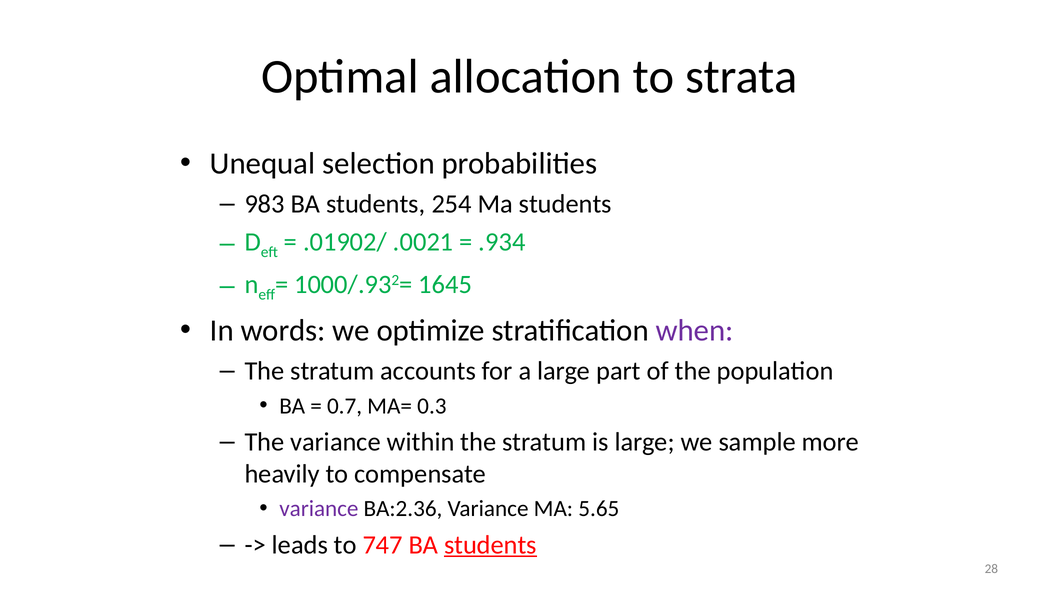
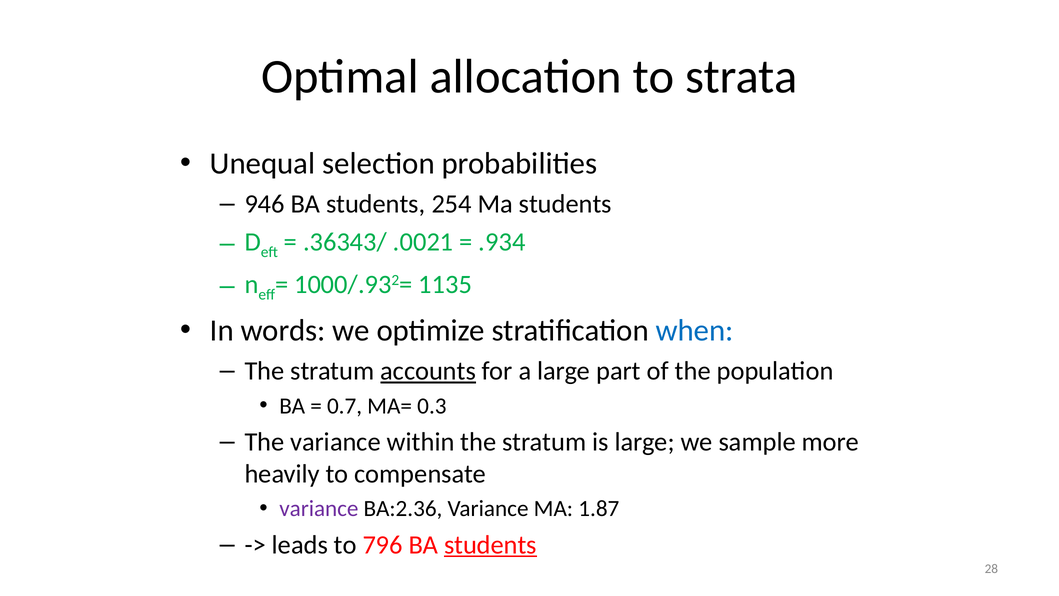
983: 983 -> 946
.01902/: .01902/ -> .36343/
1645: 1645 -> 1135
when colour: purple -> blue
accounts underline: none -> present
5.65: 5.65 -> 1.87
747: 747 -> 796
